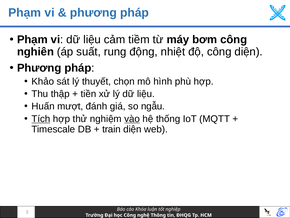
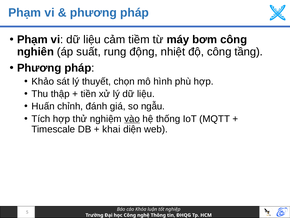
công diện: diện -> tầng
mượt: mượt -> chỉnh
Tích underline: present -> none
train: train -> khai
